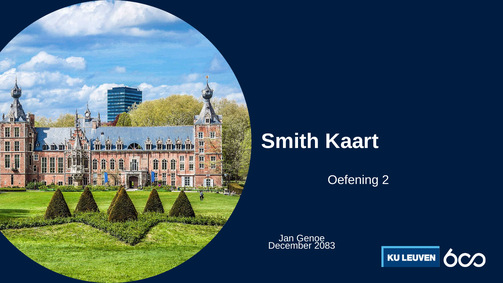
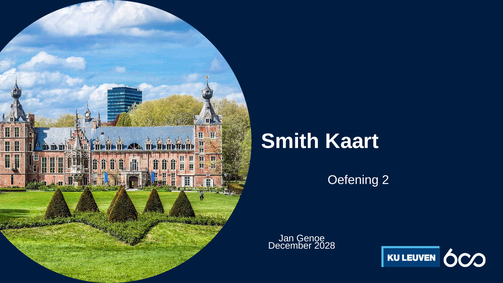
2083: 2083 -> 2028
